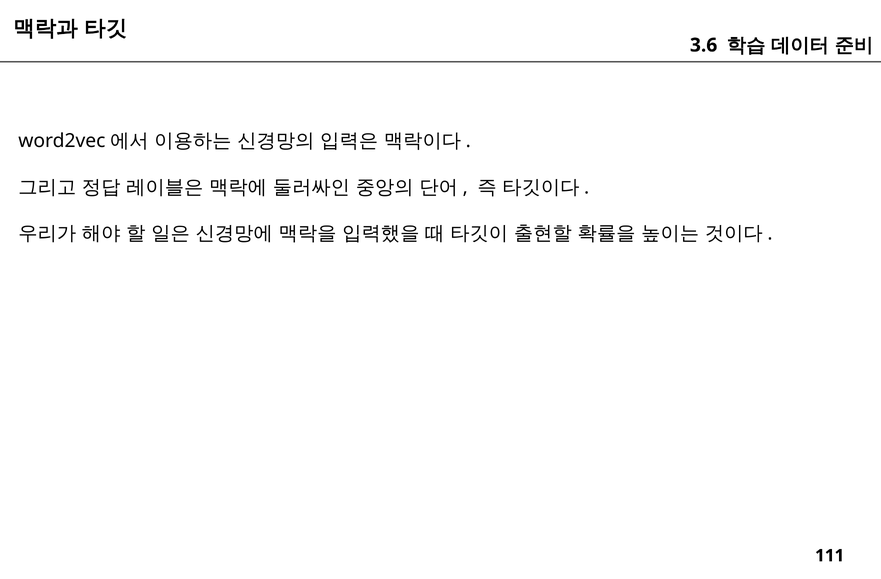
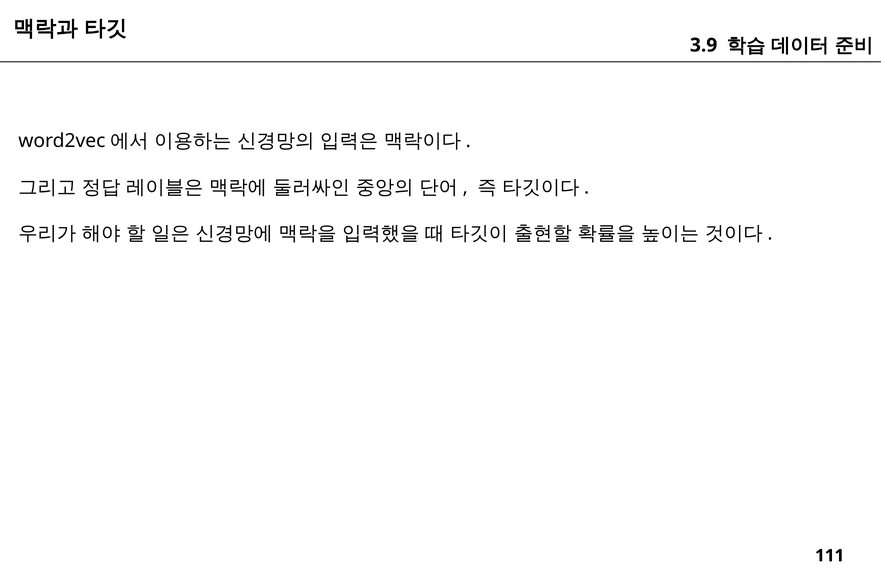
3.6: 3.6 -> 3.9
